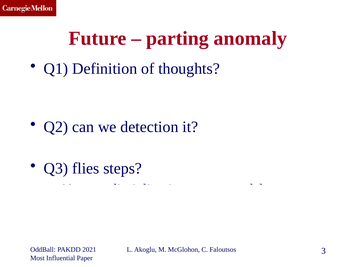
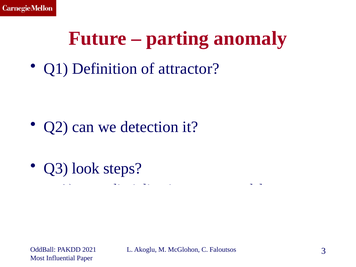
thoughts: thoughts -> attractor
Q3 flies: flies -> look
